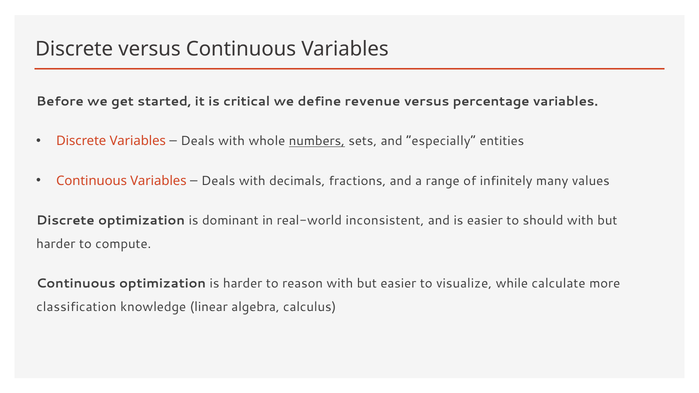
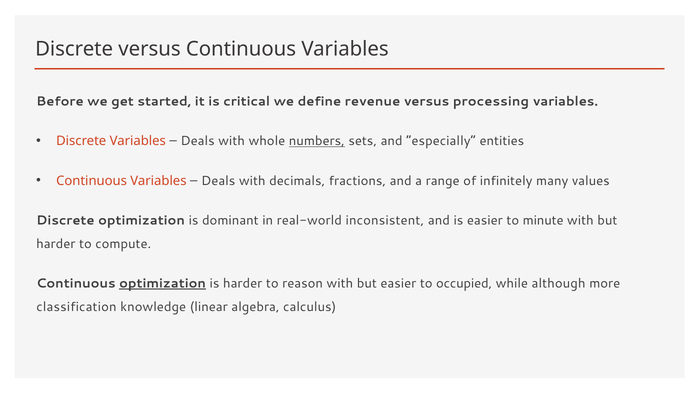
percentage: percentage -> processing
should: should -> minute
optimization at (163, 284) underline: none -> present
visualize: visualize -> occupied
calculate: calculate -> although
